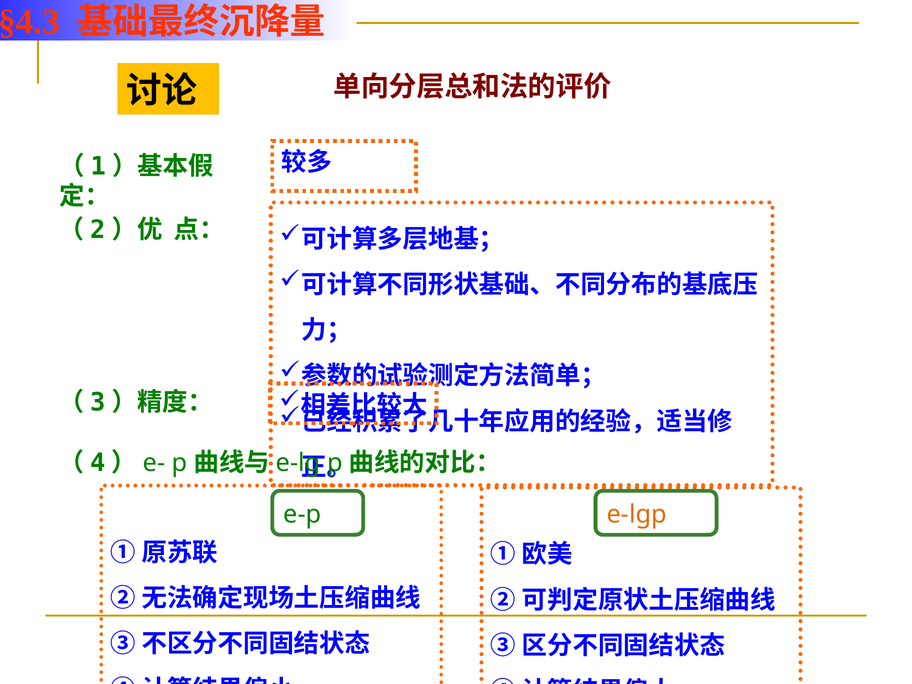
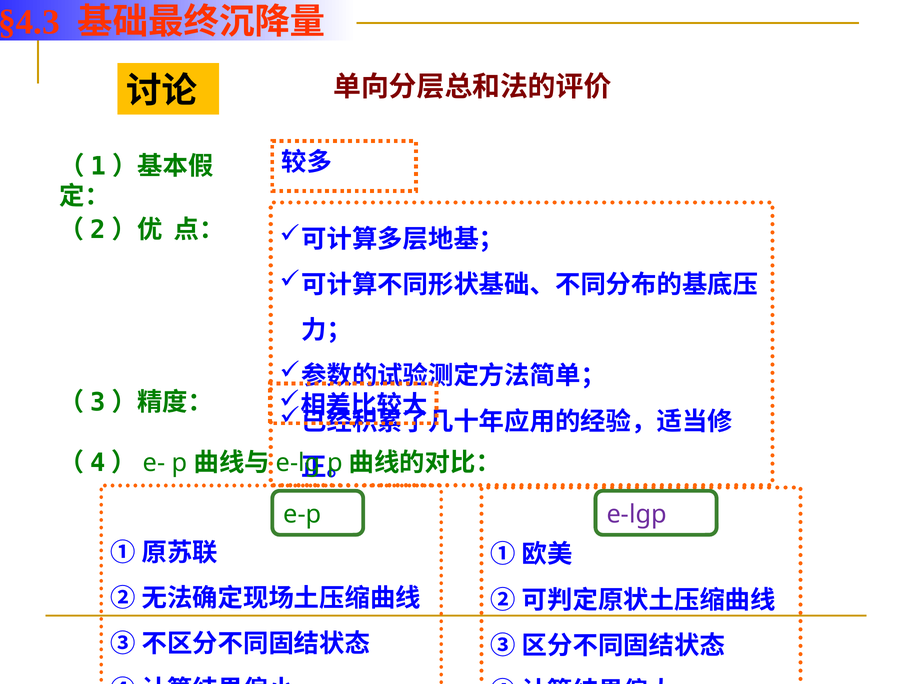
e-lgp colour: orange -> purple
